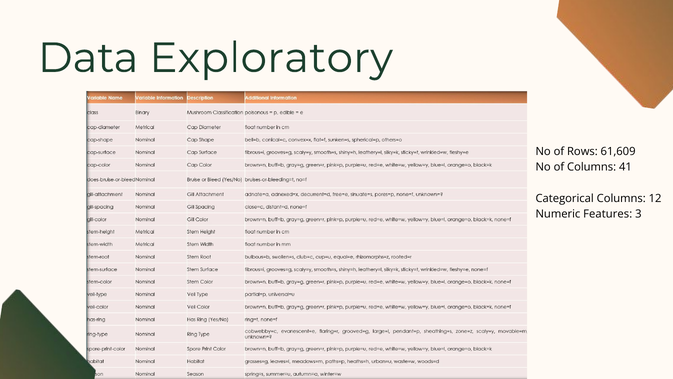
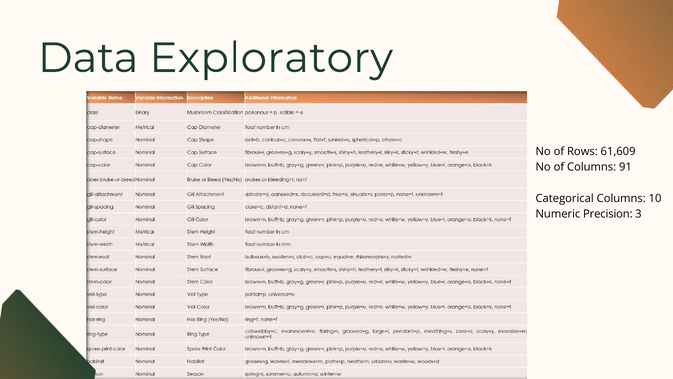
41: 41 -> 91
12: 12 -> 10
Features: Features -> Precision
